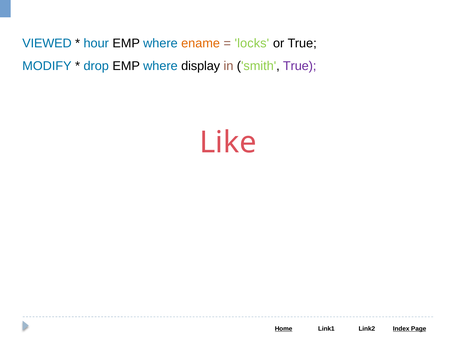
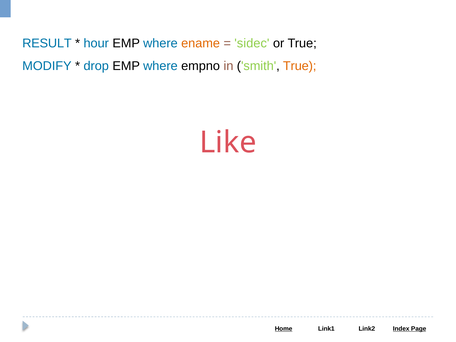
VIEWED: VIEWED -> RESULT
locks: locks -> sidec
display: display -> empno
True at (300, 66) colour: purple -> orange
